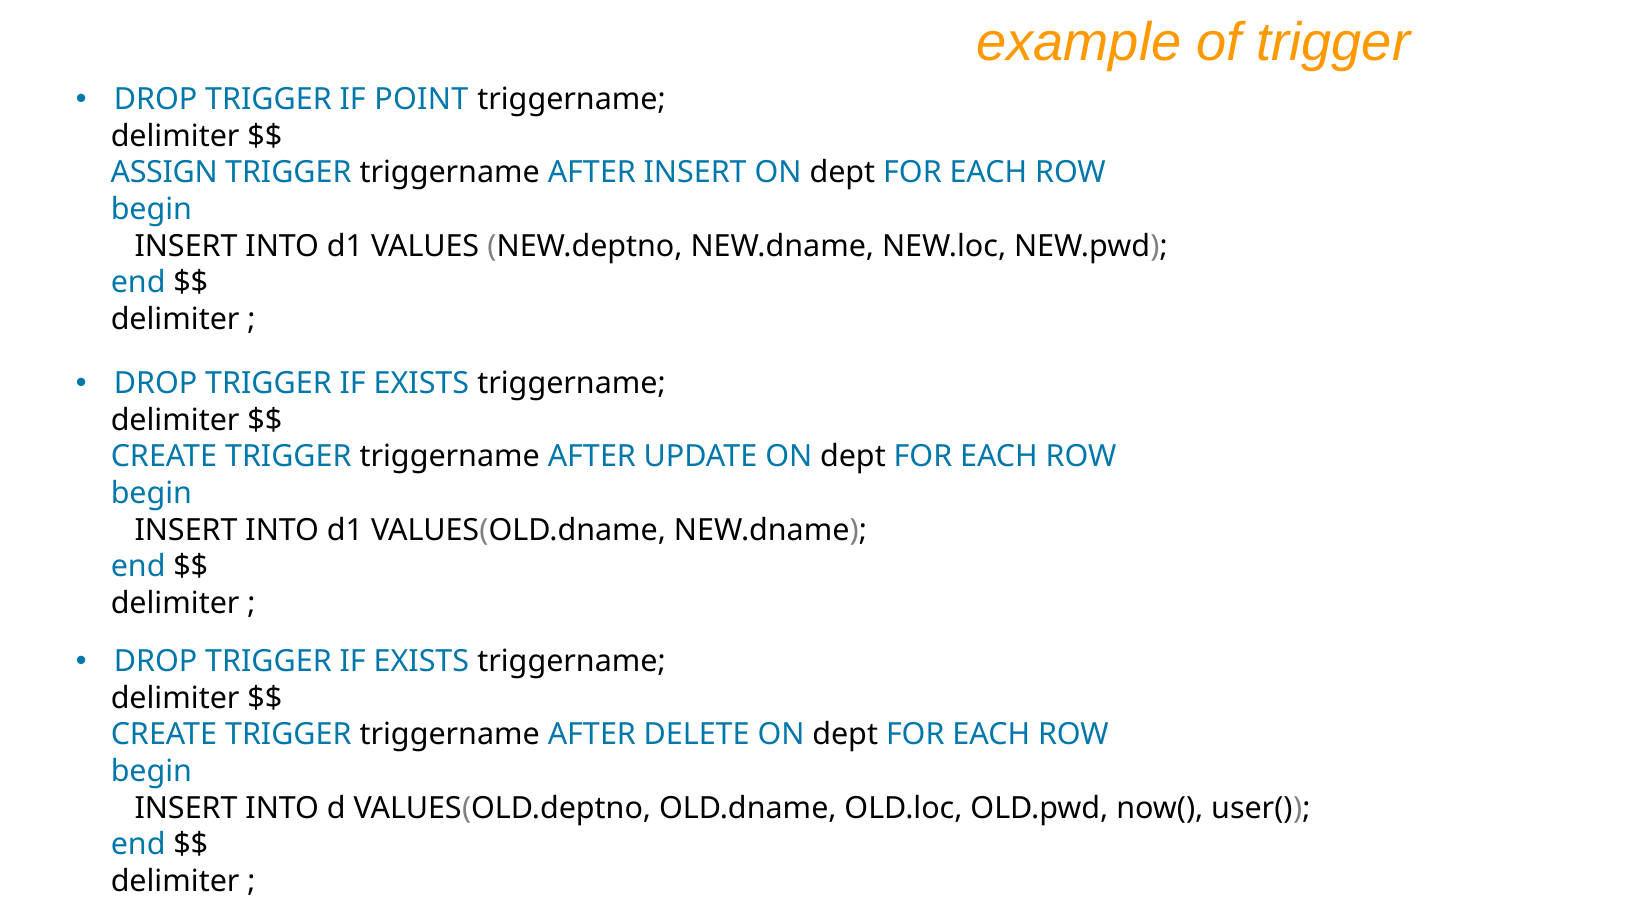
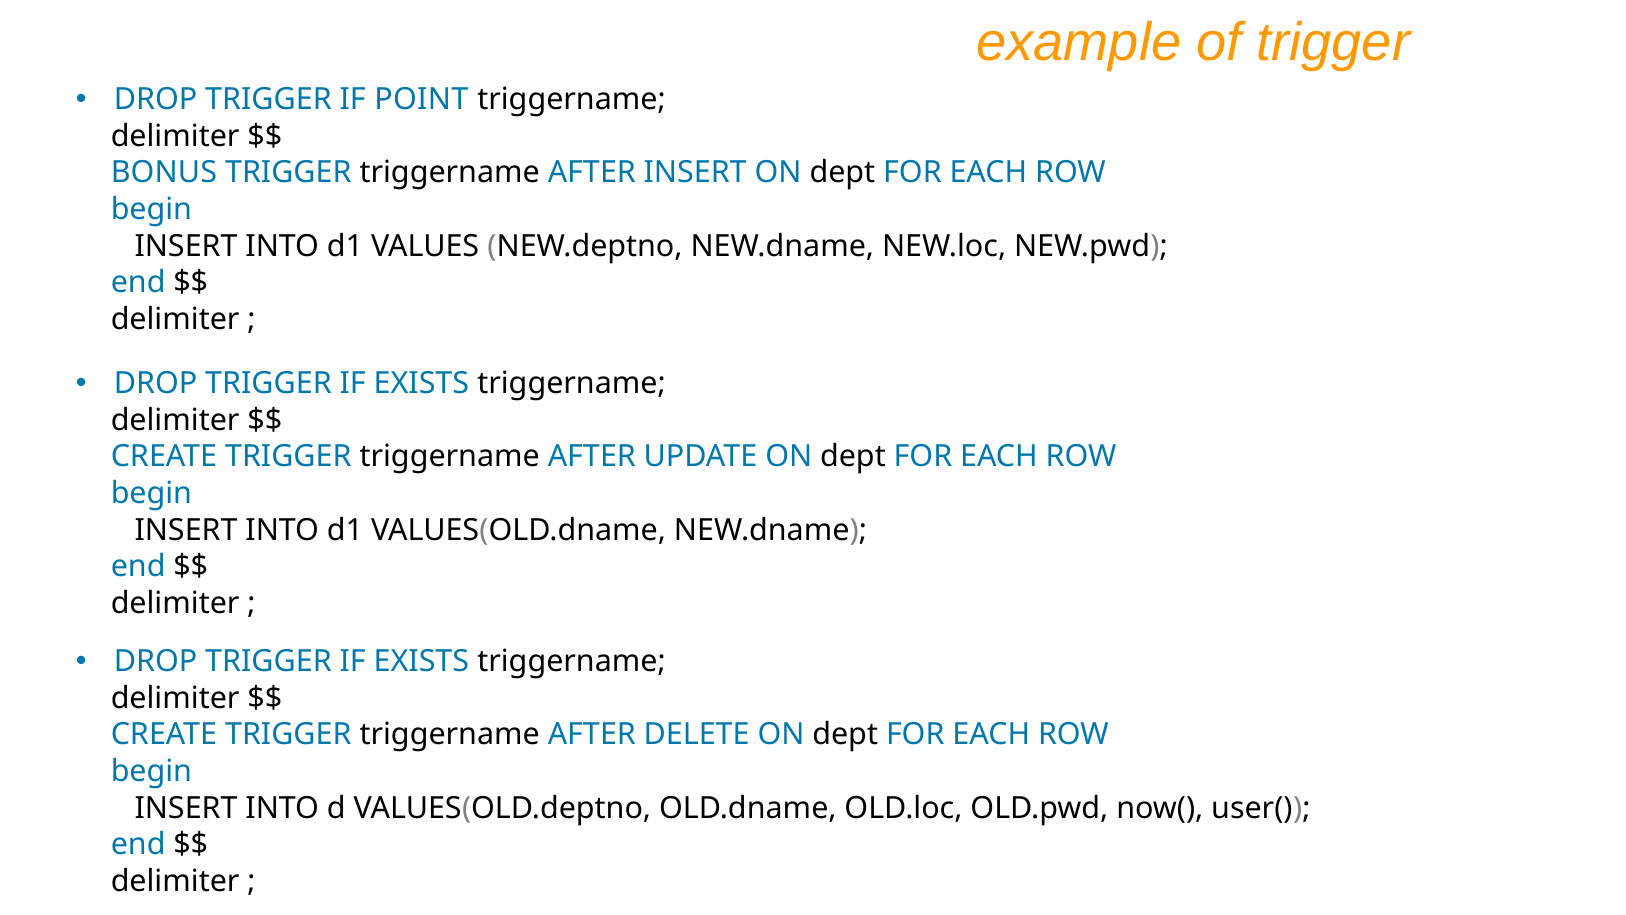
ASSIGN: ASSIGN -> BONUS
